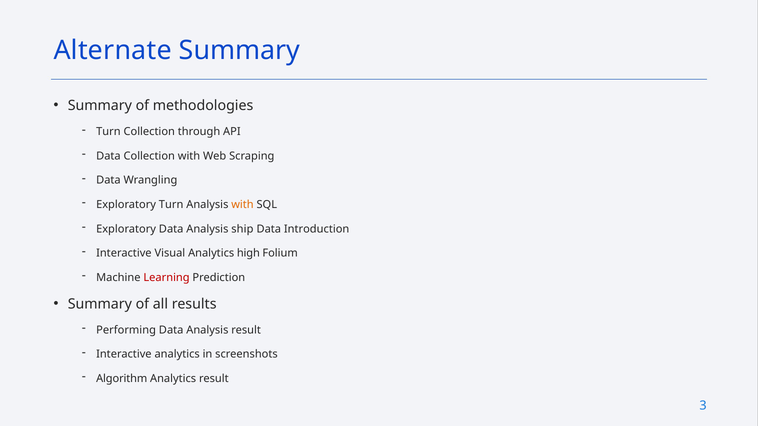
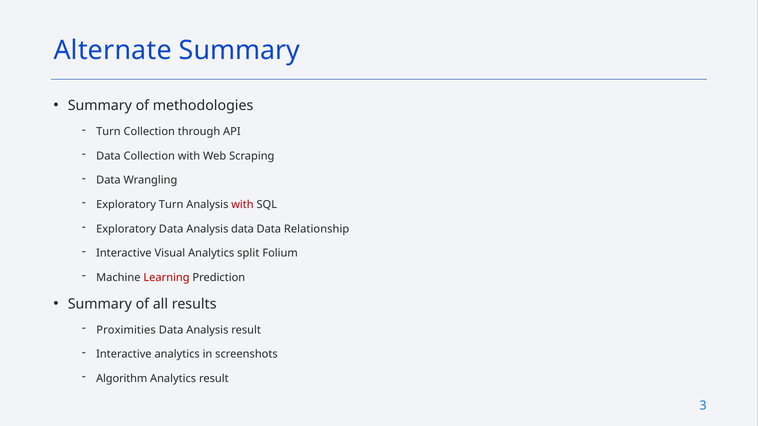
with at (242, 205) colour: orange -> red
Analysis ship: ship -> data
Introduction: Introduction -> Relationship
high: high -> split
Performing: Performing -> Proximities
